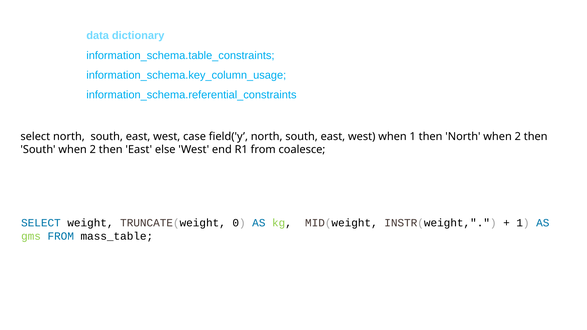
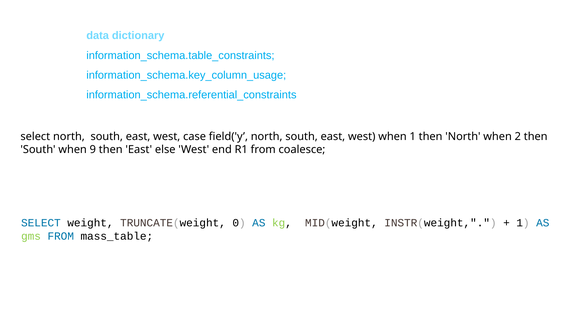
South when 2: 2 -> 9
